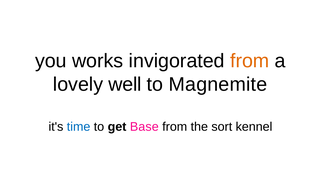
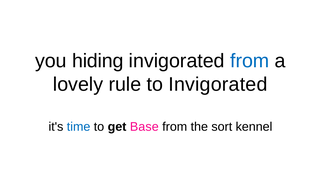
works: works -> hiding
from at (250, 61) colour: orange -> blue
well: well -> rule
to Magnemite: Magnemite -> Invigorated
